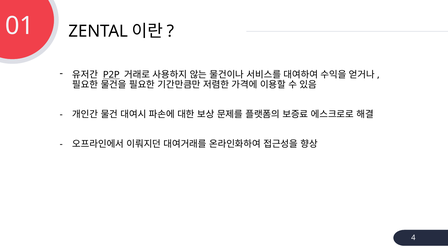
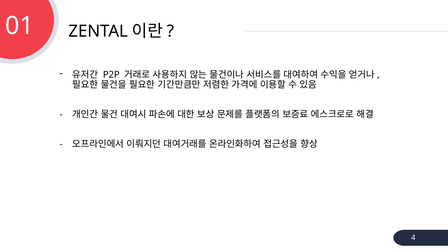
P2P underline: present -> none
